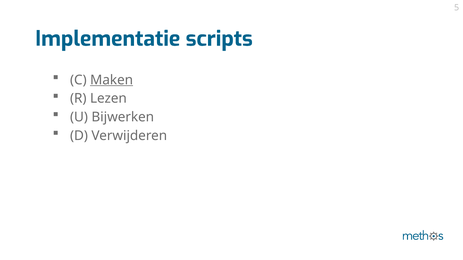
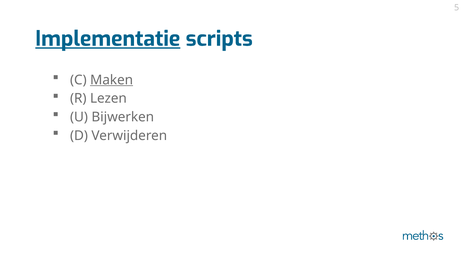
Implementatie underline: none -> present
